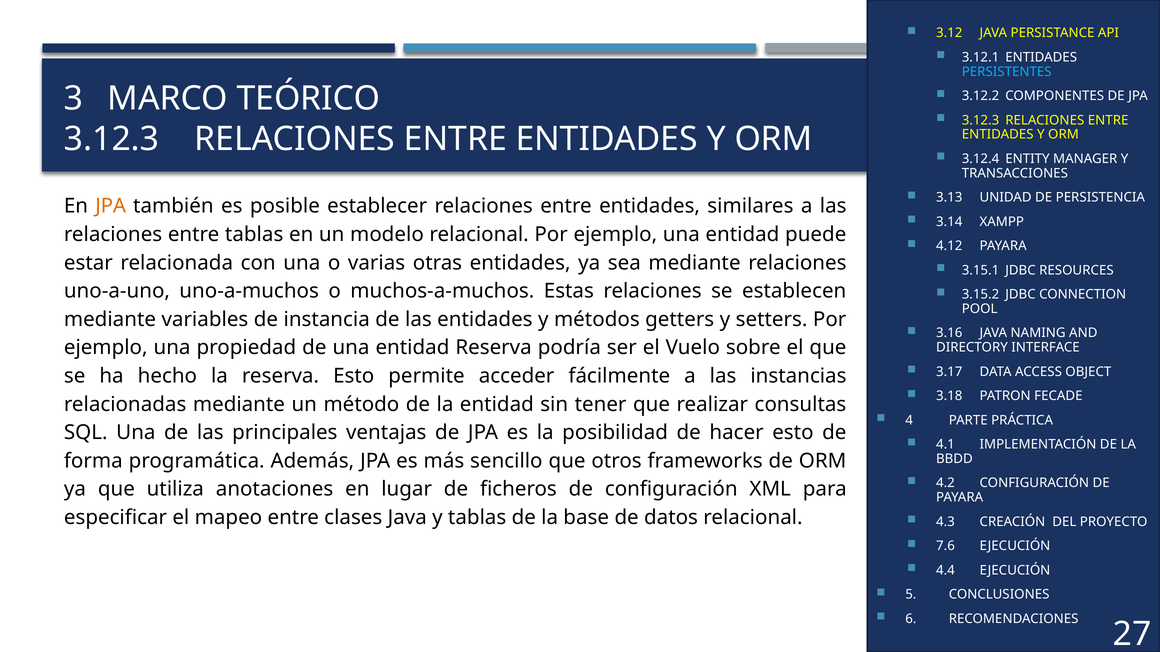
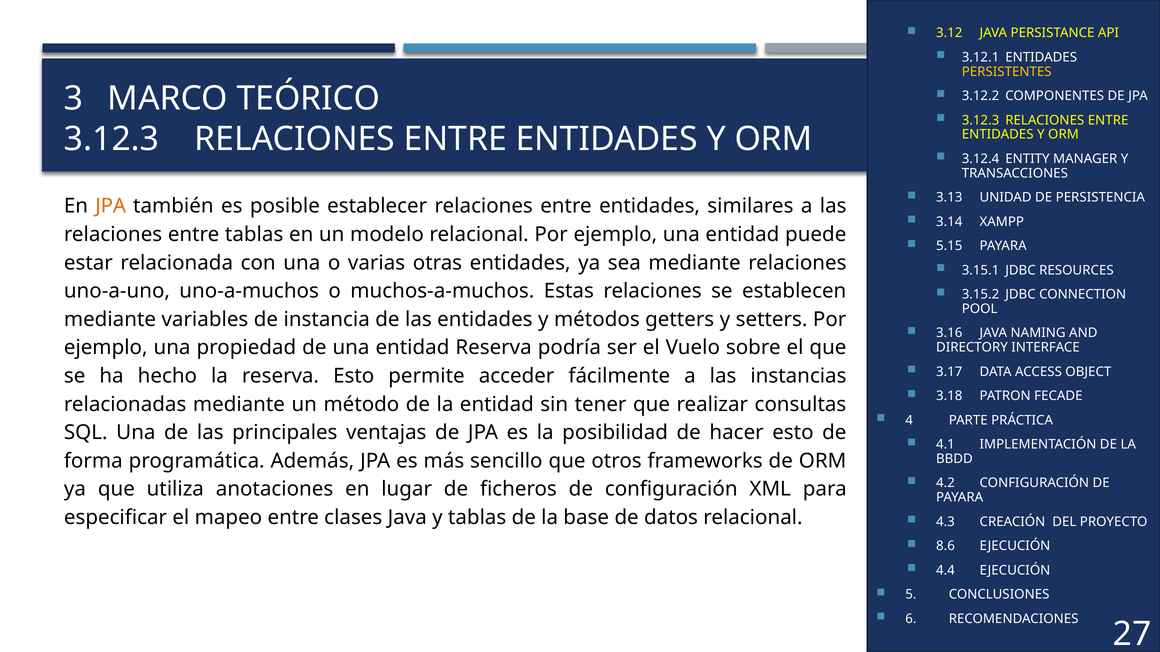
PERSISTENTES colour: light blue -> yellow
4.12: 4.12 -> 5.15
7.6: 7.6 -> 8.6
